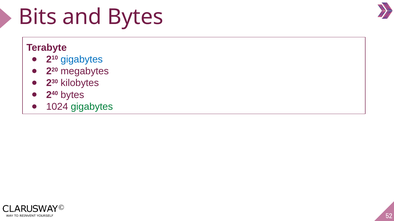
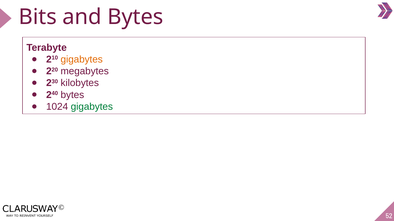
gigabytes at (82, 60) colour: blue -> orange
